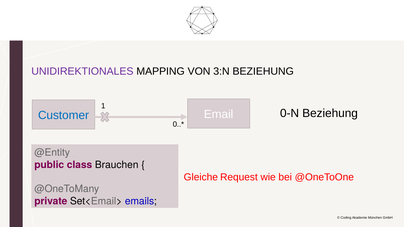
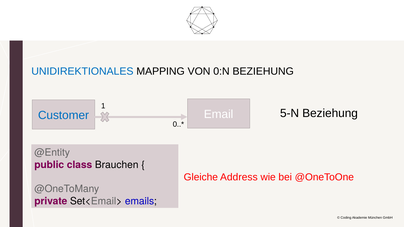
UNIDIREKTIONALES colour: purple -> blue
3:N: 3:N -> 0:N
0-N: 0-N -> 5-N
Request: Request -> Address
